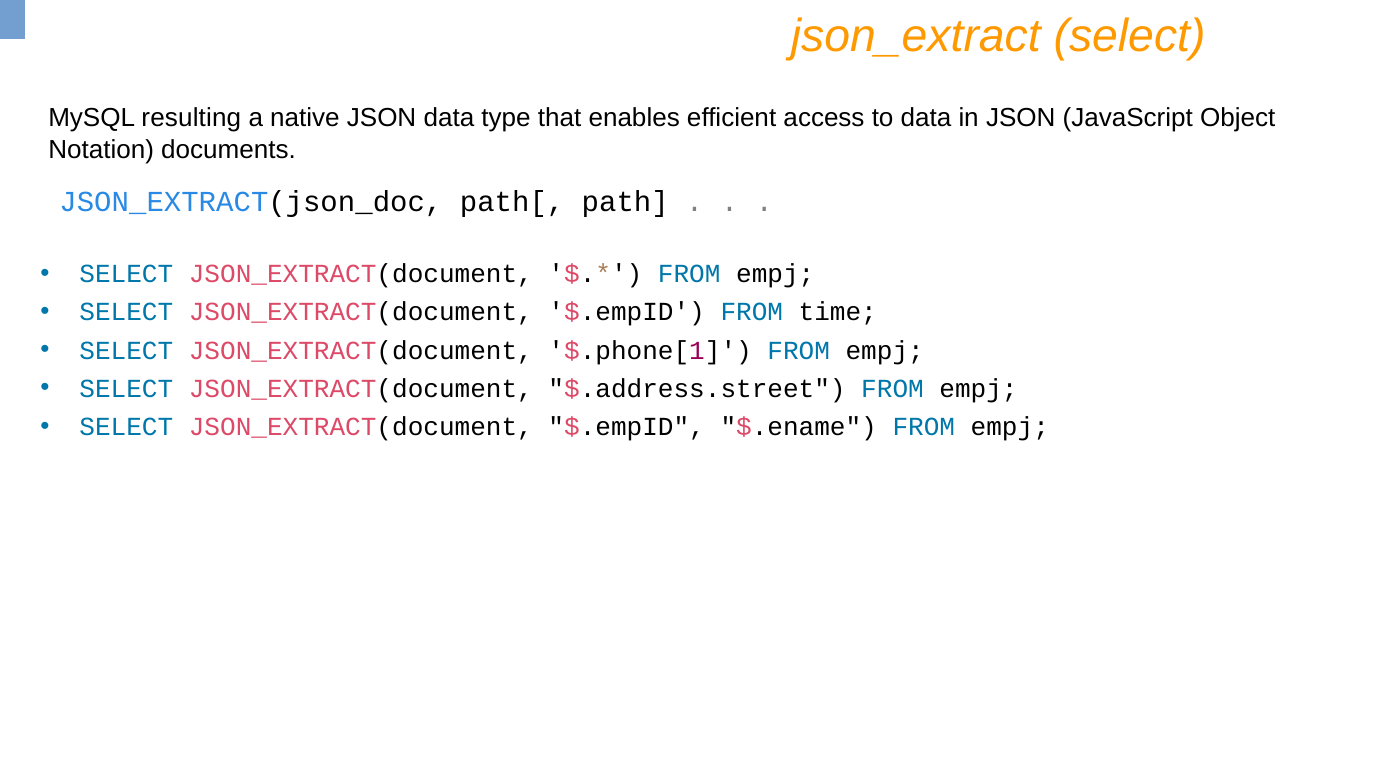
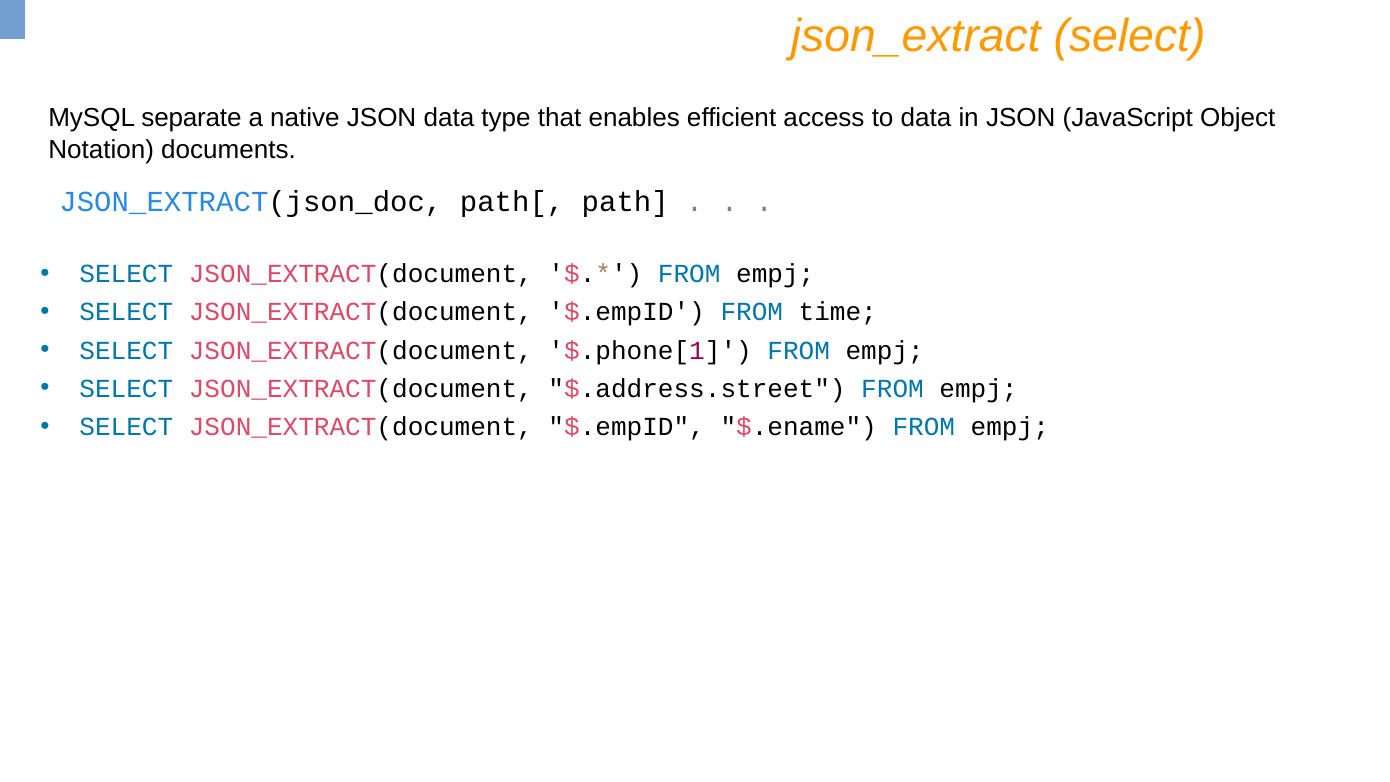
resulting: resulting -> separate
